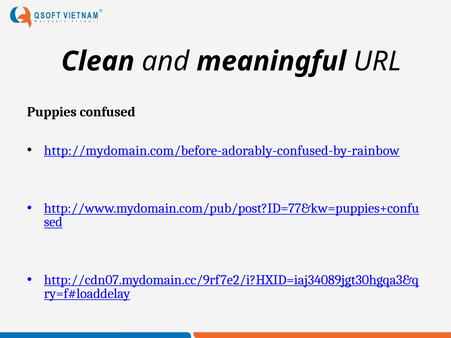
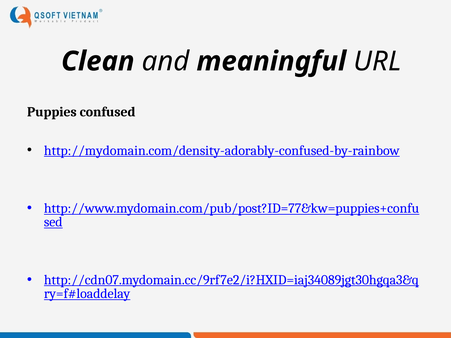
http://mydomain.com/before-adorably-confused-by-rainbow: http://mydomain.com/before-adorably-confused-by-rainbow -> http://mydomain.com/density-adorably-confused-by-rainbow
